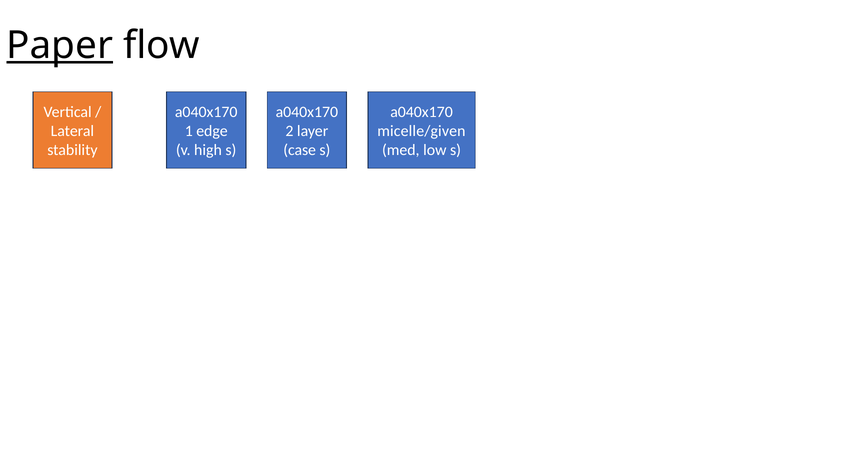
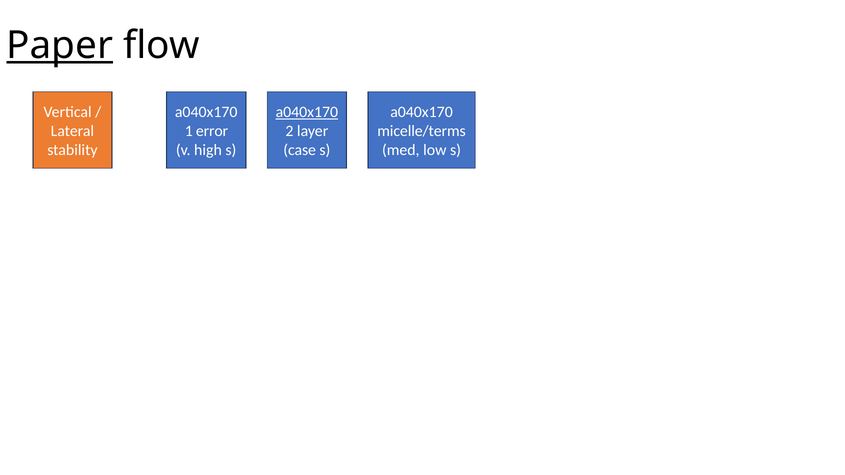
a040x170 at (307, 112) underline: none -> present
edge: edge -> error
micelle/given: micelle/given -> micelle/terms
